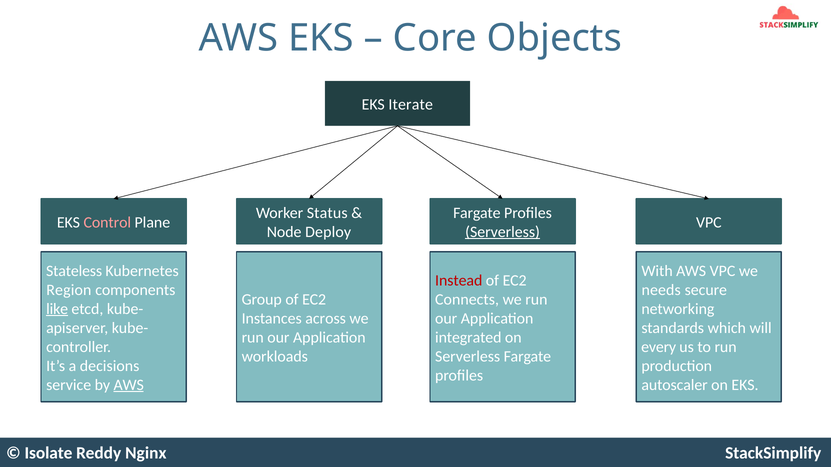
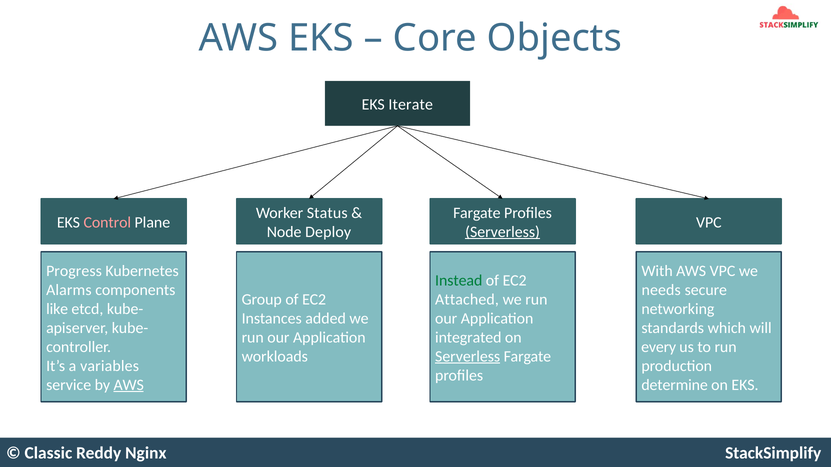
Stateless: Stateless -> Progress
Instead colour: red -> green
Region: Region -> Alarms
Connects: Connects -> Attached
like underline: present -> none
across: across -> added
Serverless at (468, 357) underline: none -> present
decisions: decisions -> variables
autoscaler: autoscaler -> determine
Isolate: Isolate -> Classic
